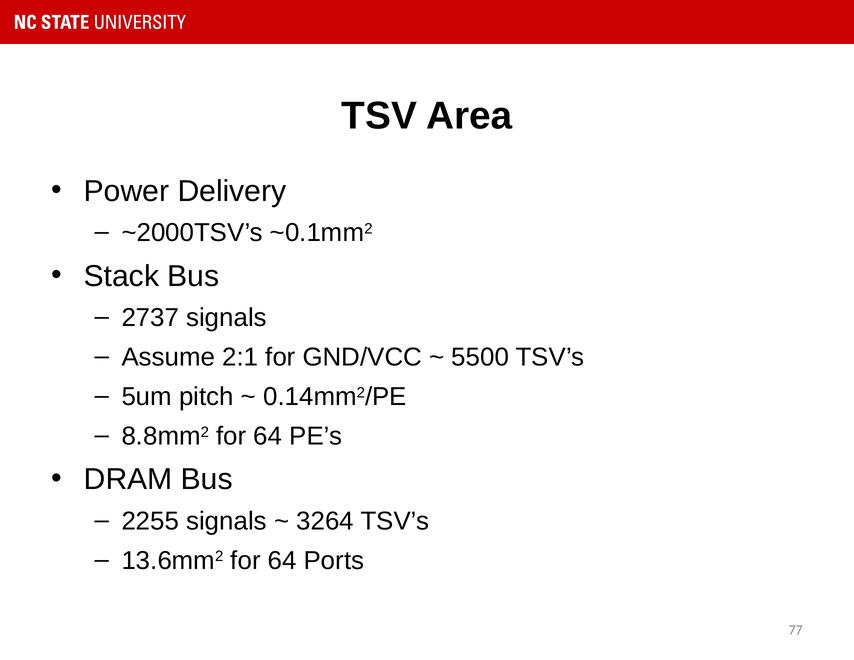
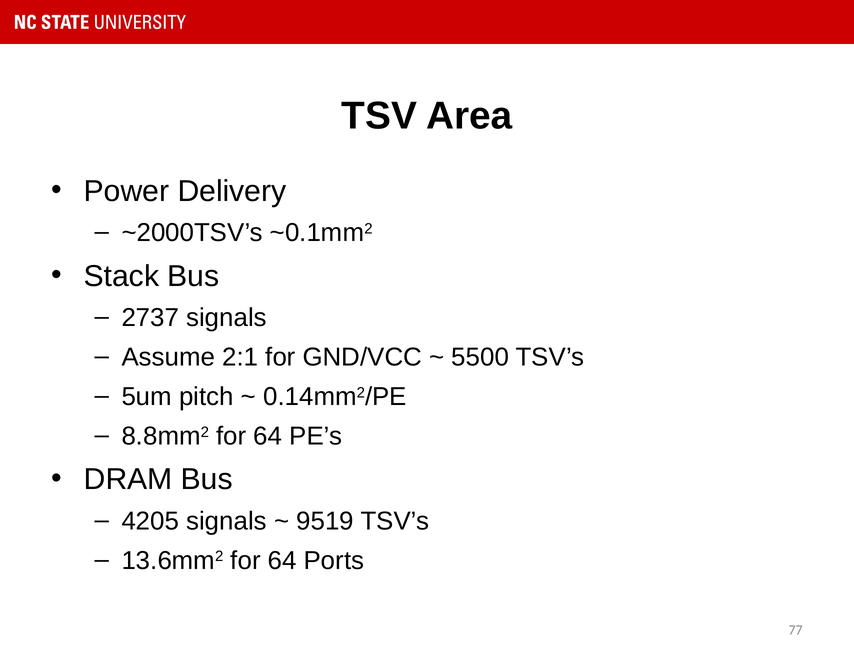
2255: 2255 -> 4205
3264: 3264 -> 9519
